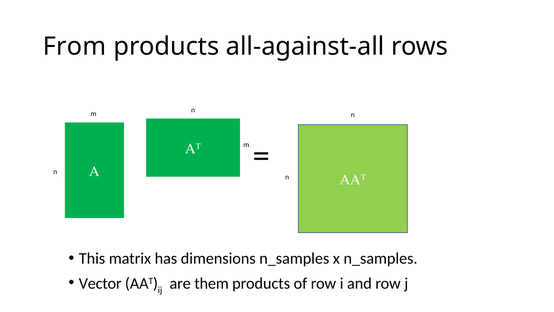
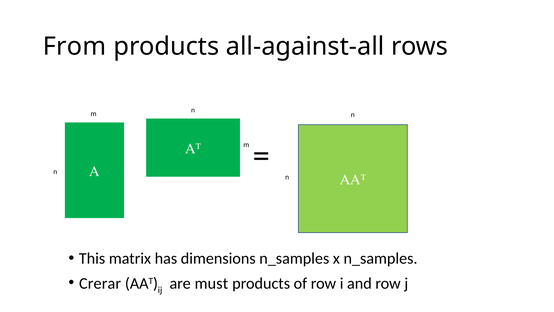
Vector: Vector -> Crerar
them: them -> must
